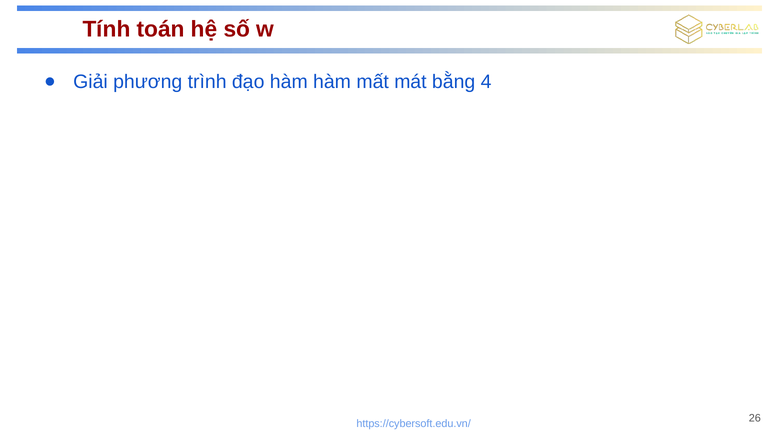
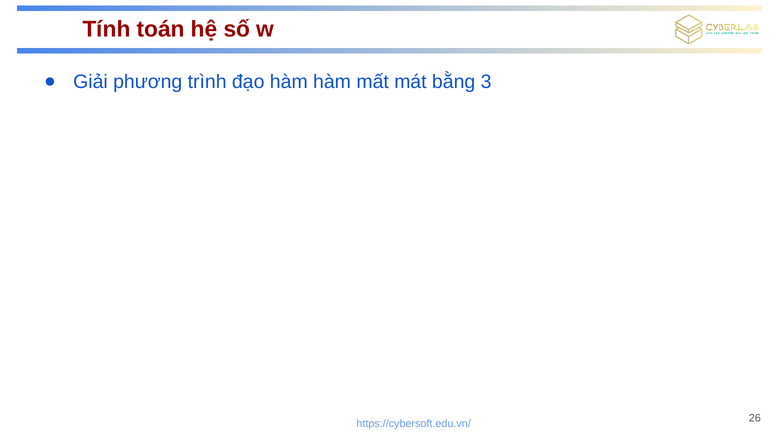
4: 4 -> 3
